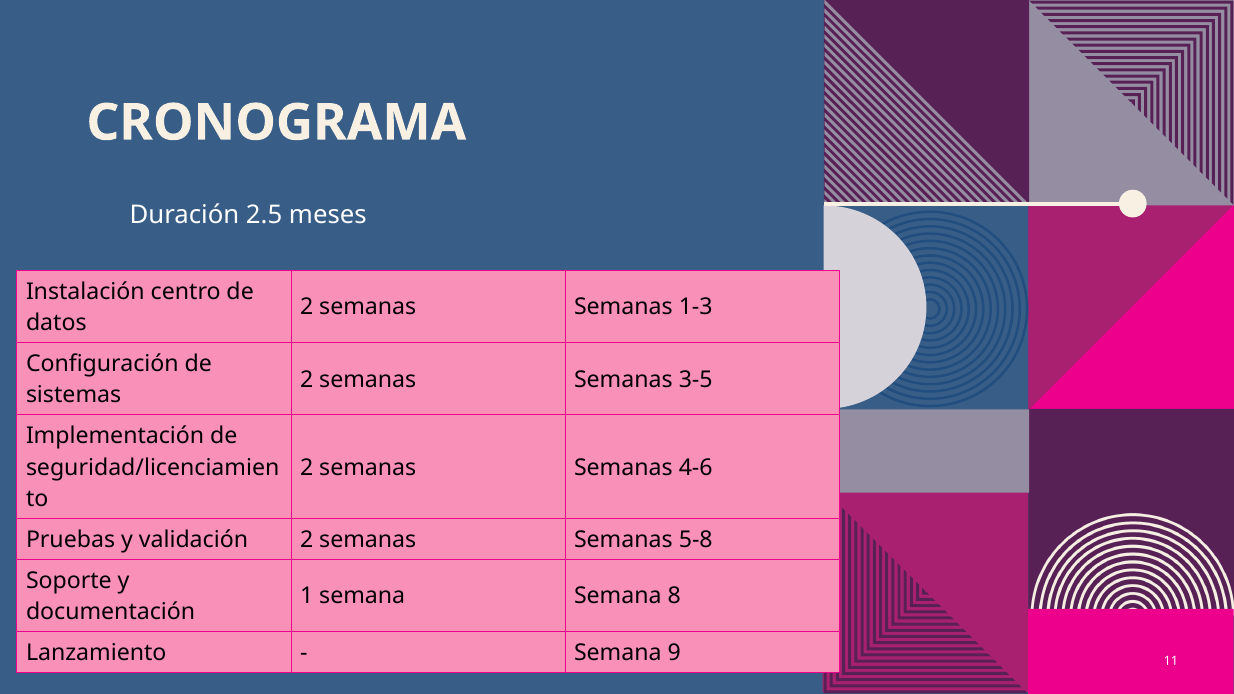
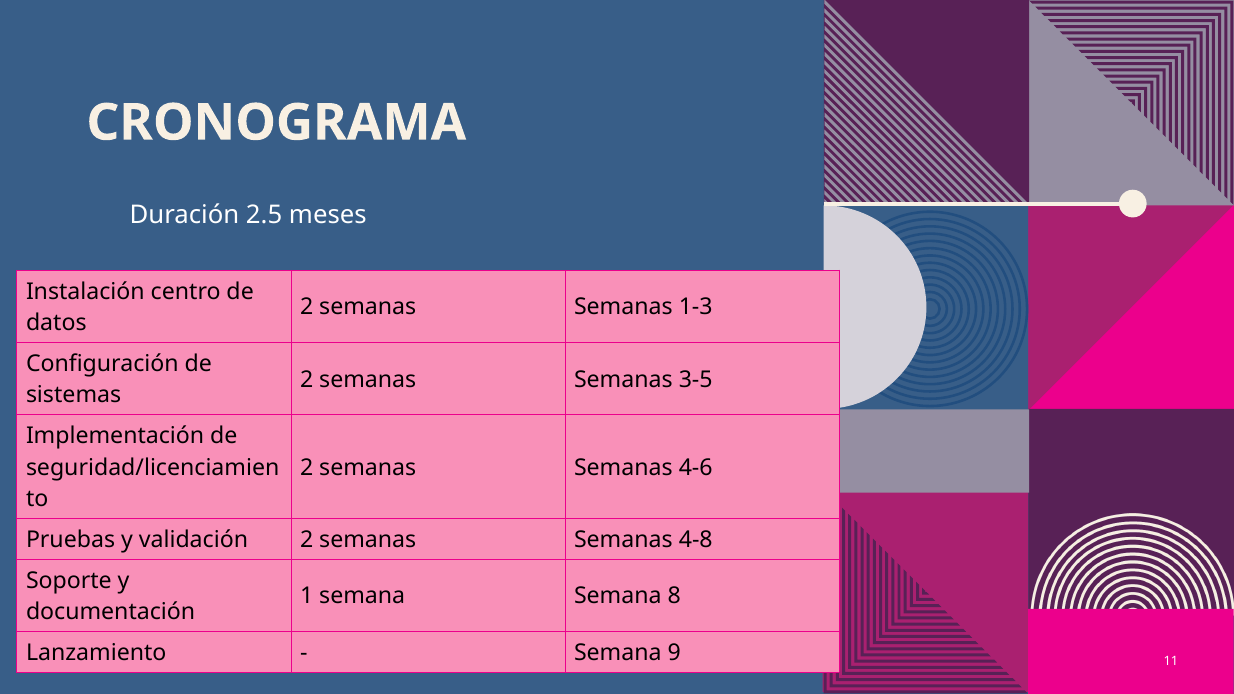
5-8: 5-8 -> 4-8
